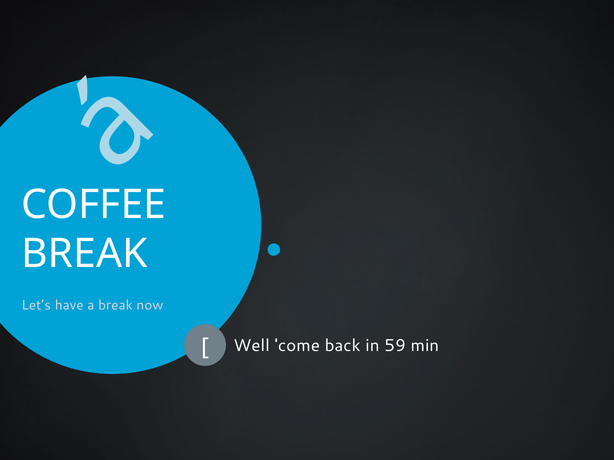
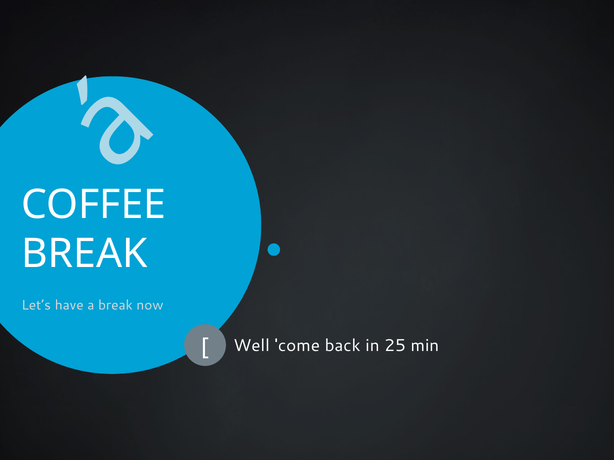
59: 59 -> 25
